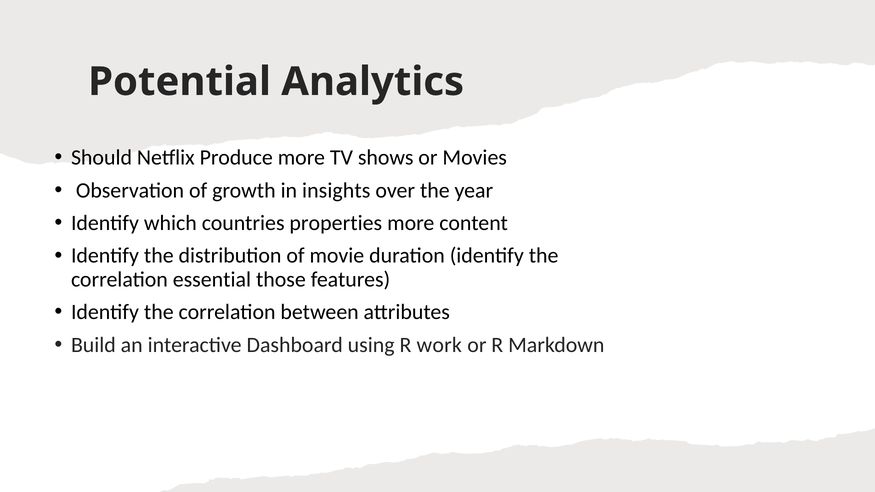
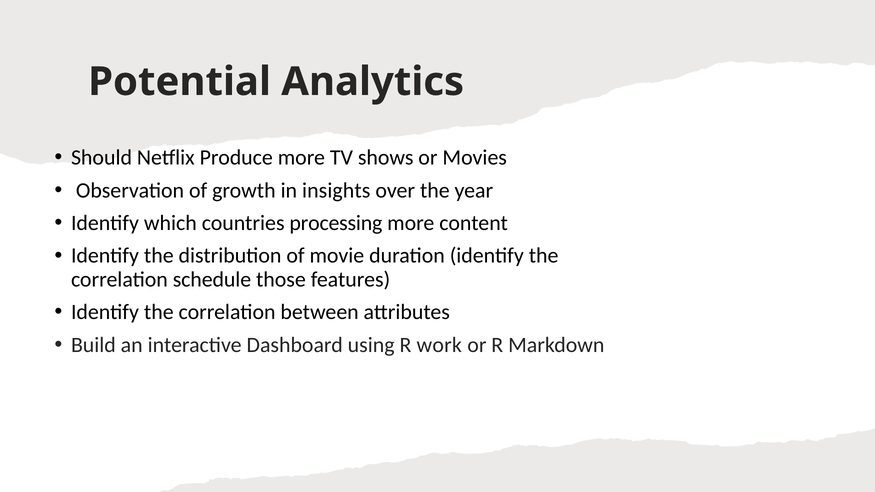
properties: properties -> processing
essential: essential -> schedule
